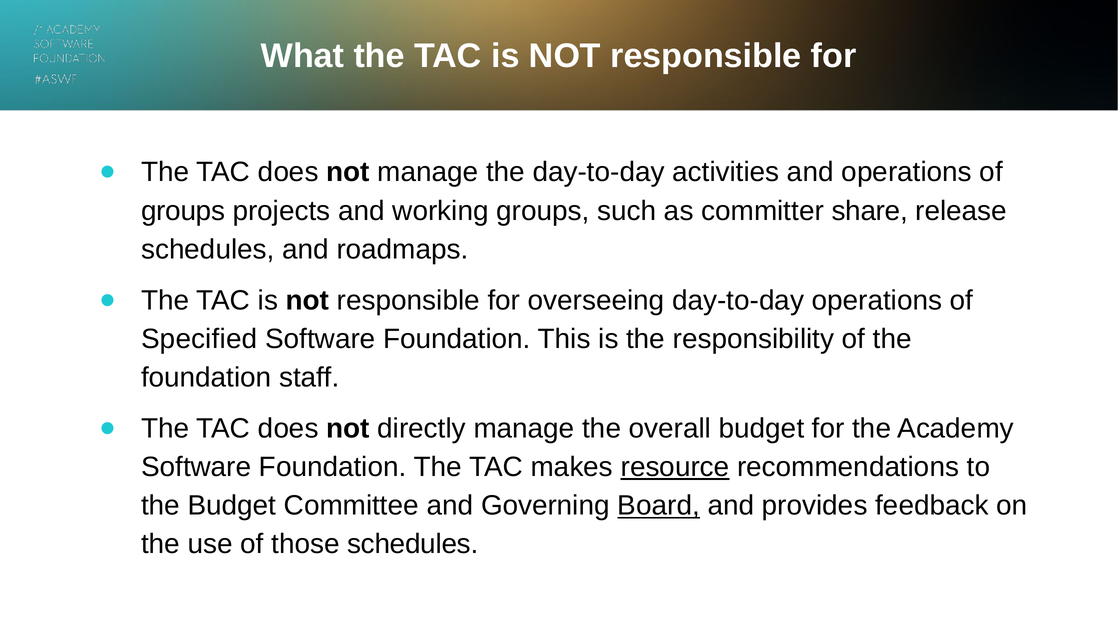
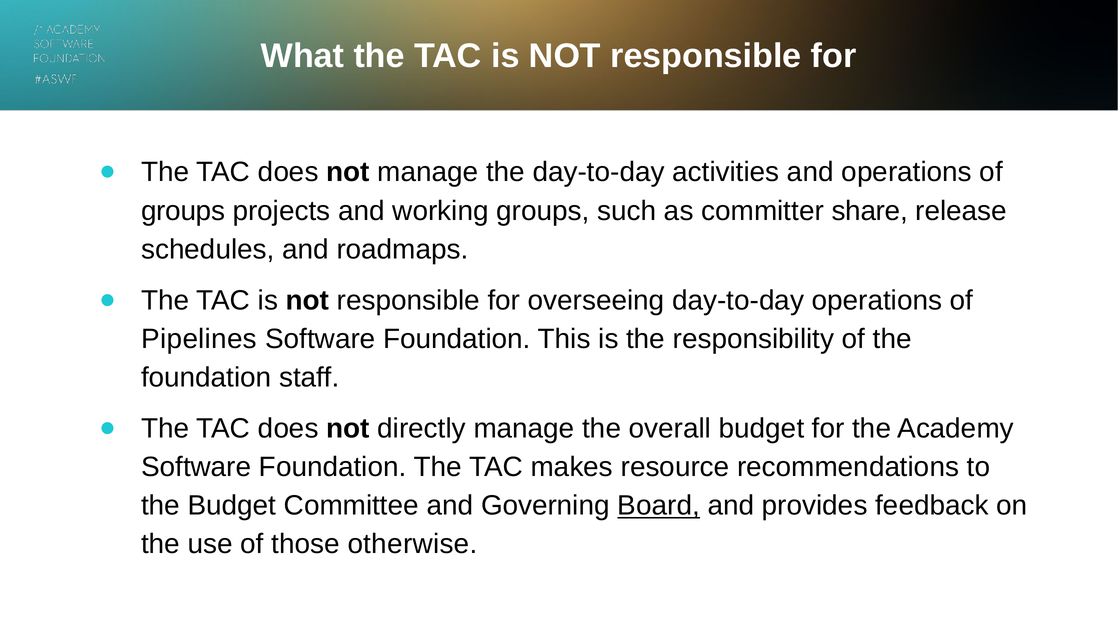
Specified: Specified -> Pipelines
resource underline: present -> none
those schedules: schedules -> otherwise
